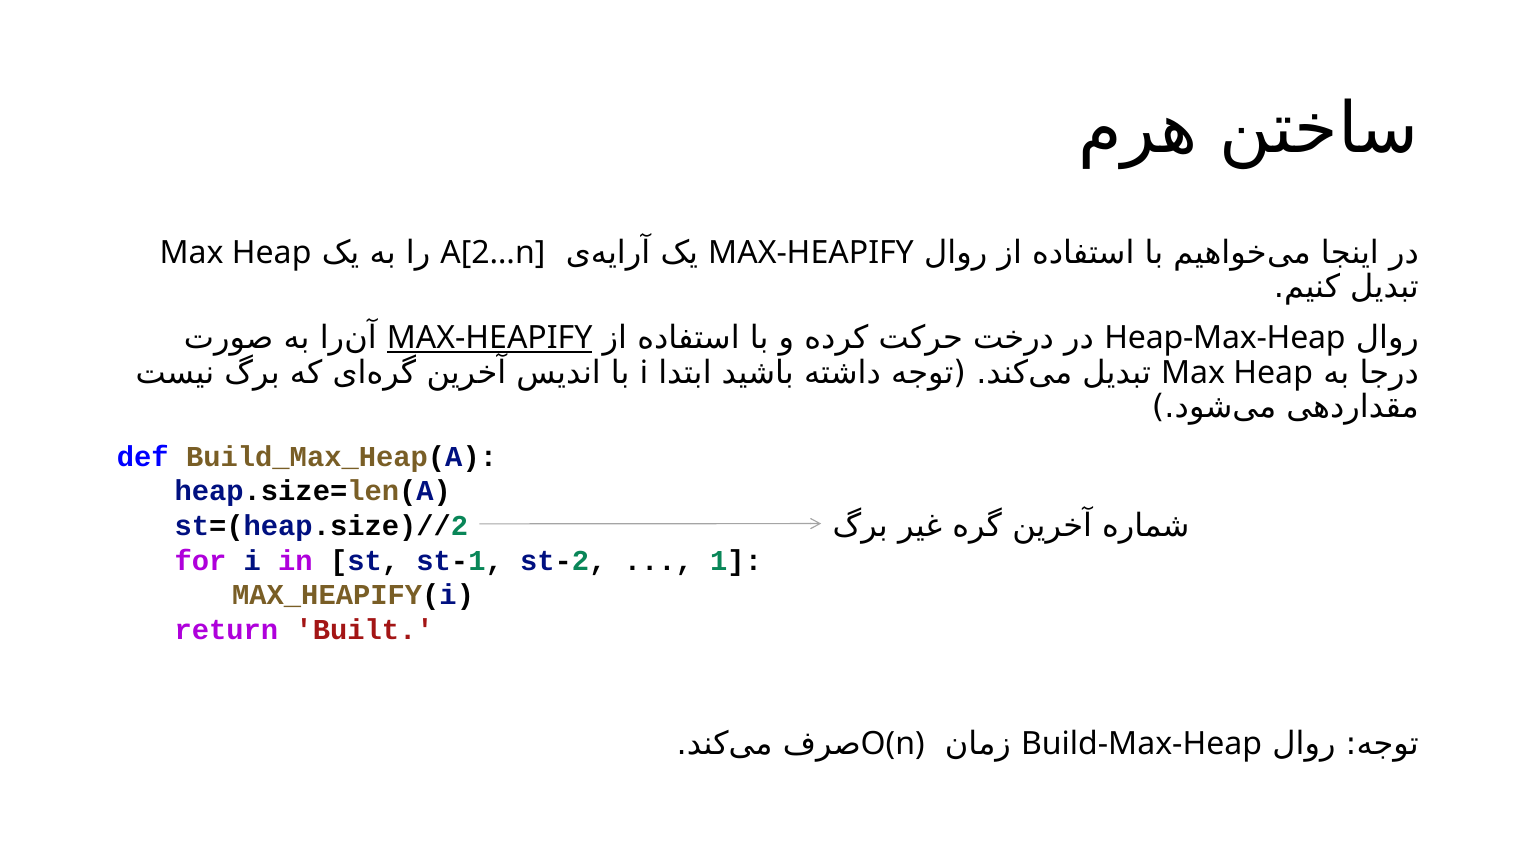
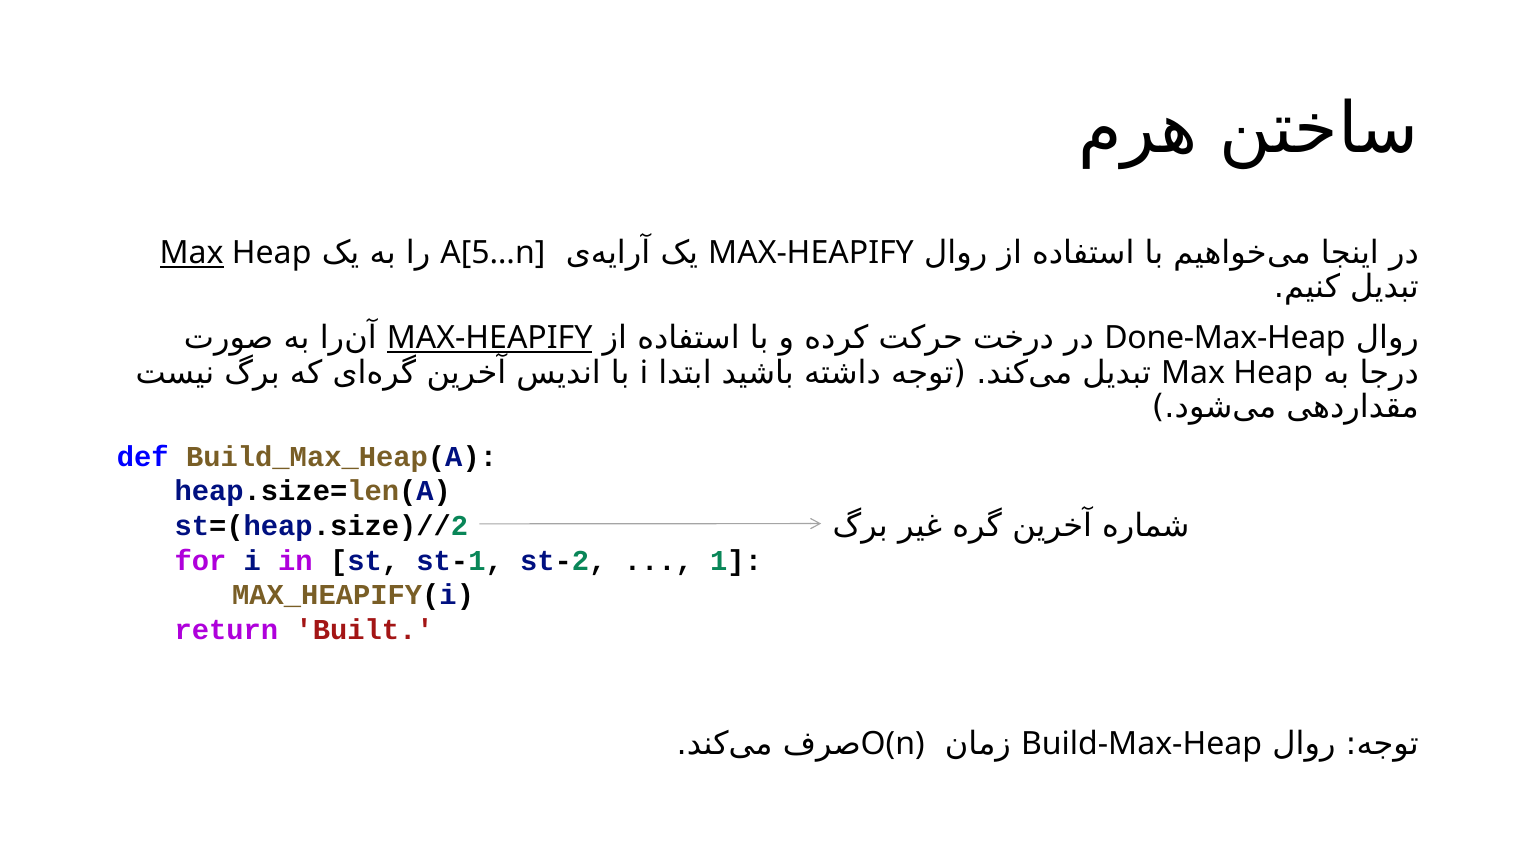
Max at (192, 253) underline: none -> present
A[2…n: A[2…n -> A[5…n
Heap-Max-Heap: Heap-Max-Heap -> Done-Max-Heap
